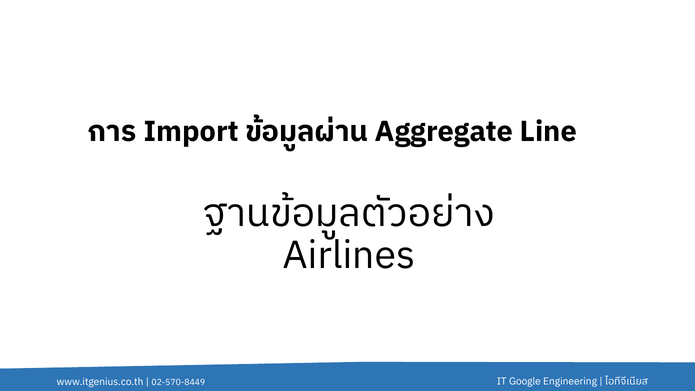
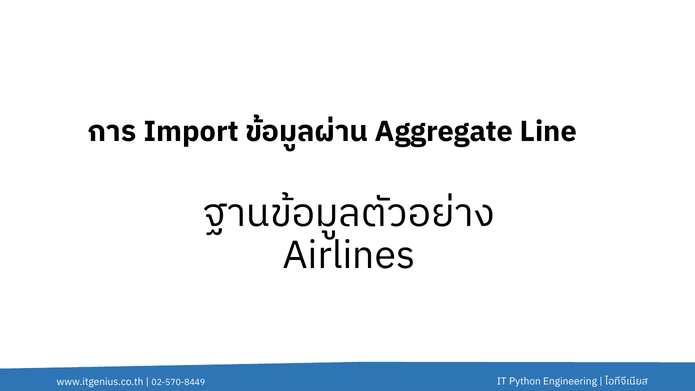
Google: Google -> Python
